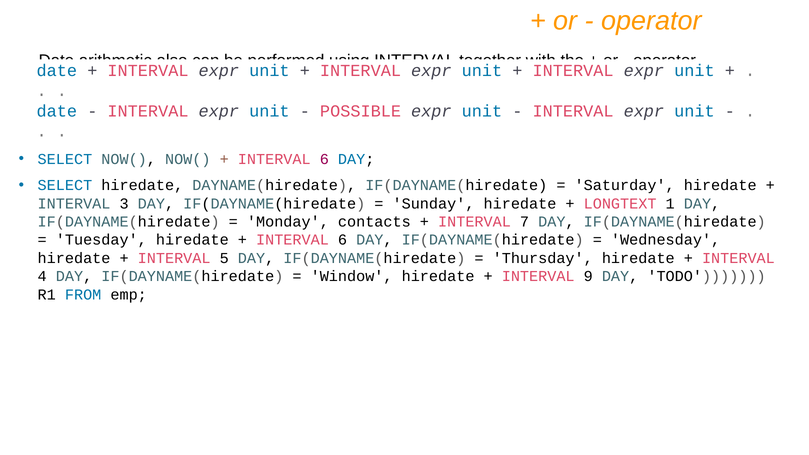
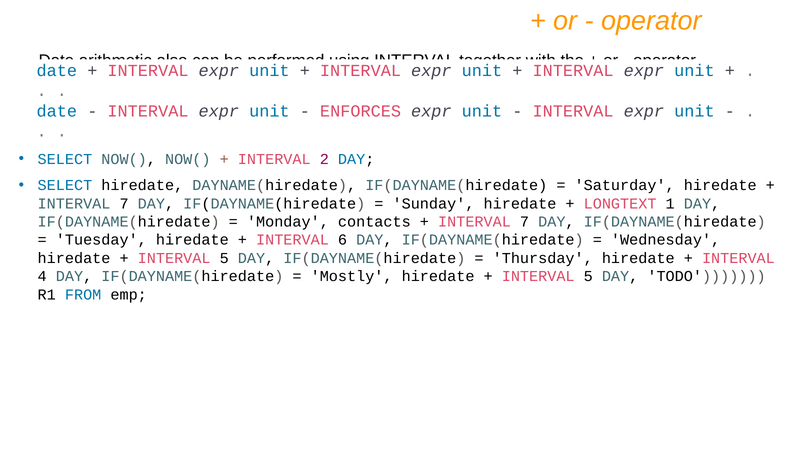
POSSIBLE: POSSIBLE -> ENFORCES
6 at (324, 159): 6 -> 2
3 at (124, 204): 3 -> 7
Window: Window -> Mostly
9 at (588, 276): 9 -> 5
